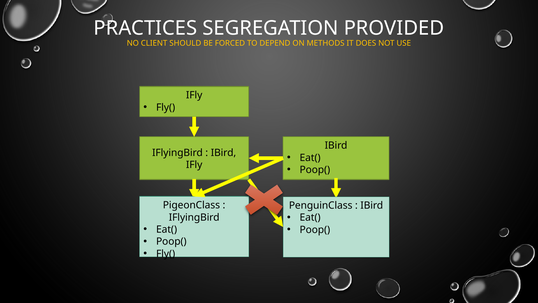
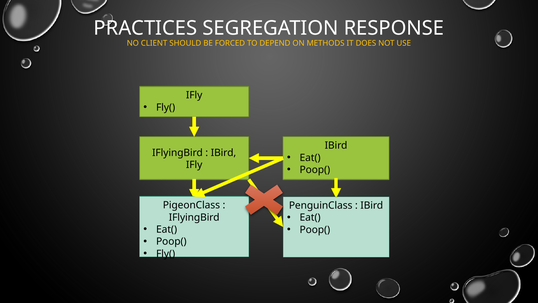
PROVIDED: PROVIDED -> RESPONSE
